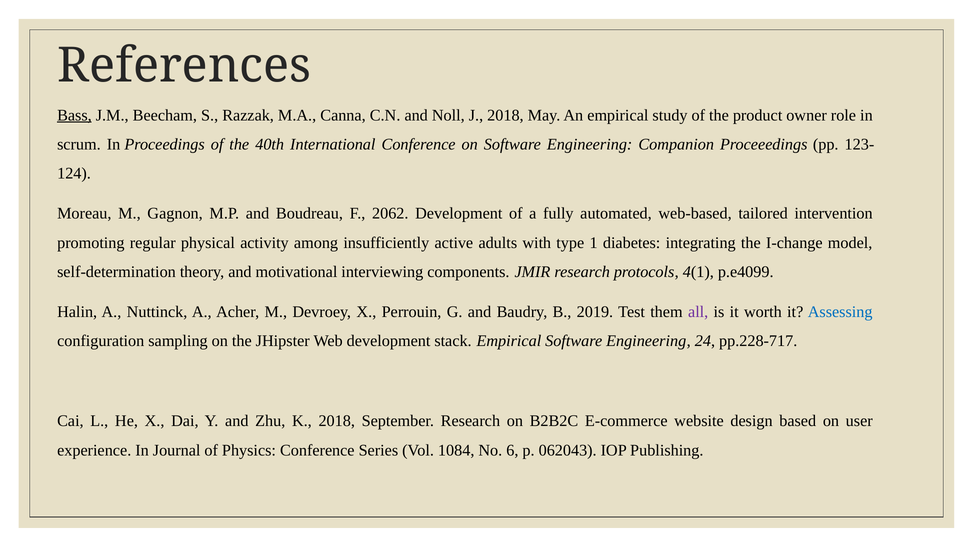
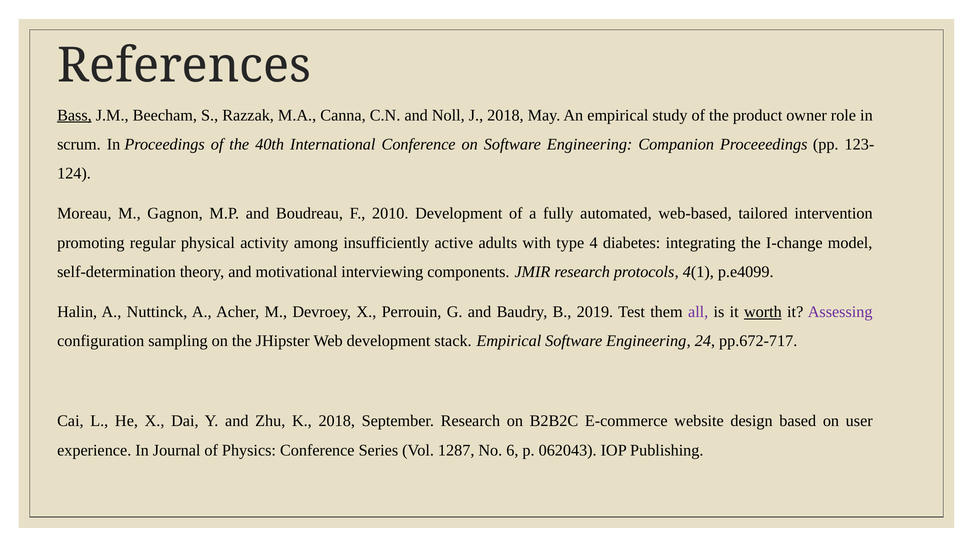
2062: 2062 -> 2010
1: 1 -> 4
worth underline: none -> present
Assessing colour: blue -> purple
pp.228-717: pp.228-717 -> pp.672-717
1084: 1084 -> 1287
